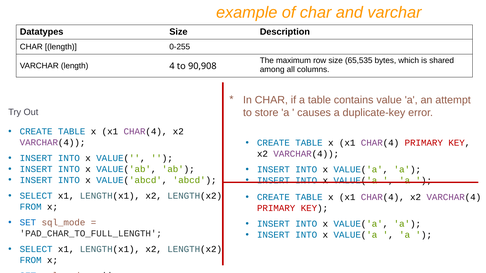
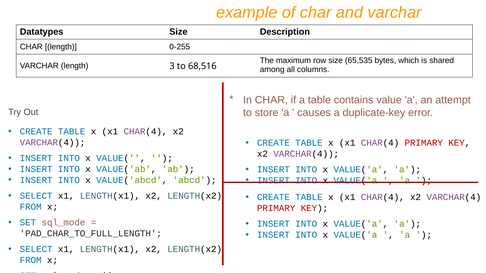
4: 4 -> 3
90,908: 90,908 -> 68,516
